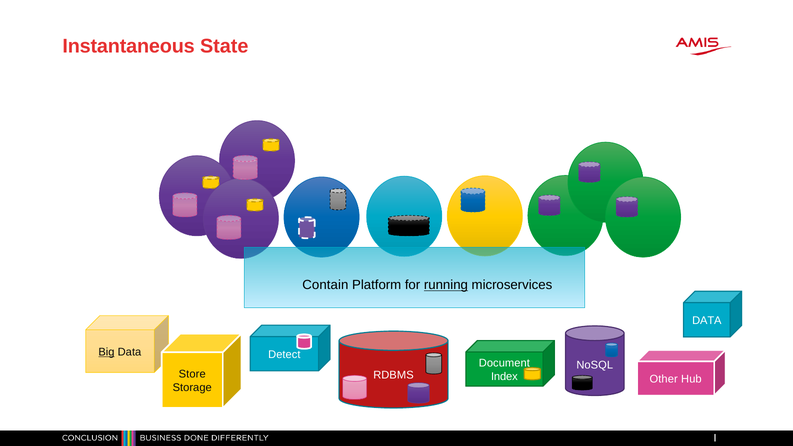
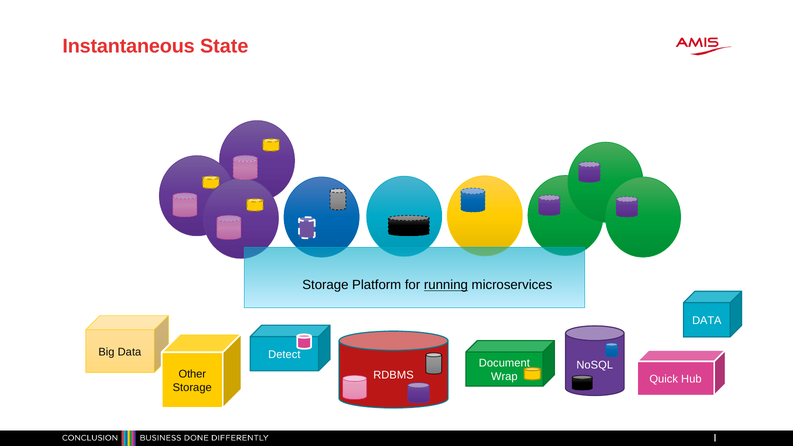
Contain at (325, 285): Contain -> Storage
Big underline: present -> none
Store: Store -> Other
Index: Index -> Wrap
Other: Other -> Quick
